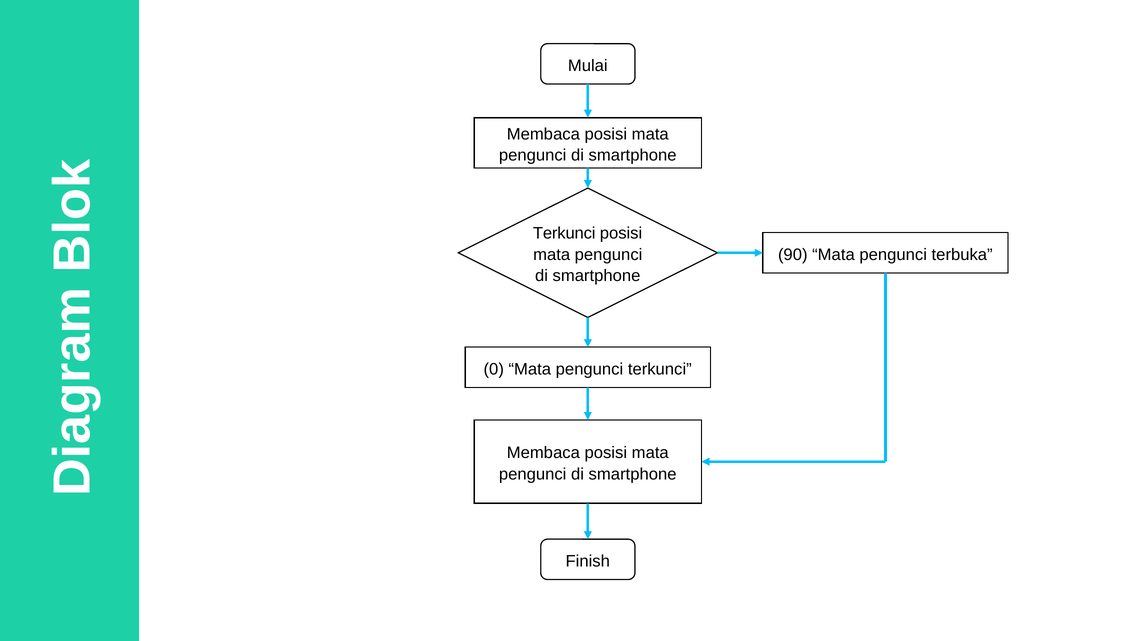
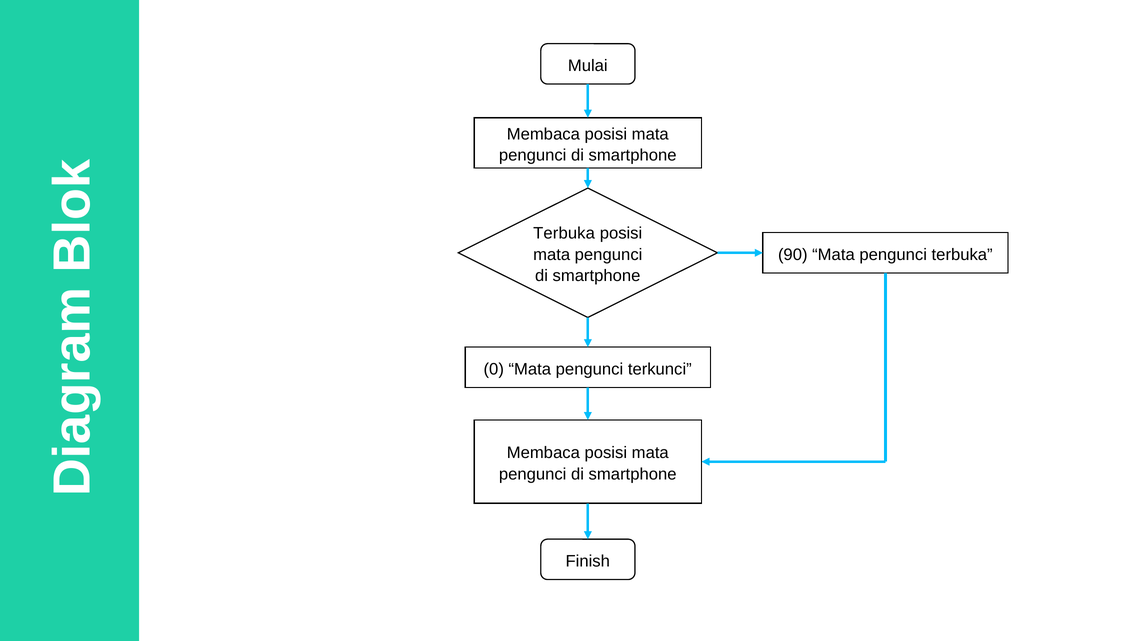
Terkunci at (564, 233): Terkunci -> Terbuka
